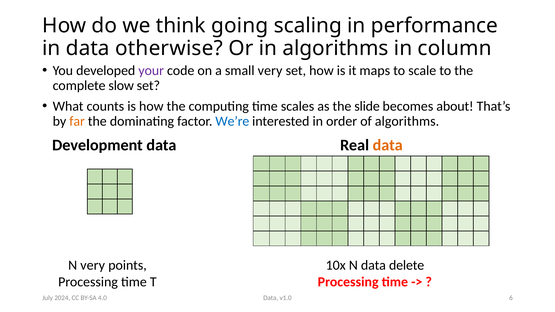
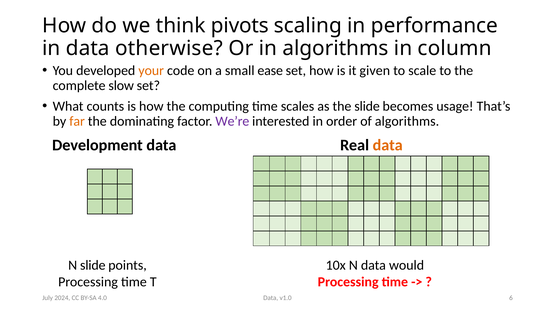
going: going -> pivots
your colour: purple -> orange
small very: very -> ease
maps: maps -> given
about: about -> usage
We’re colour: blue -> purple
N very: very -> slide
delete: delete -> would
